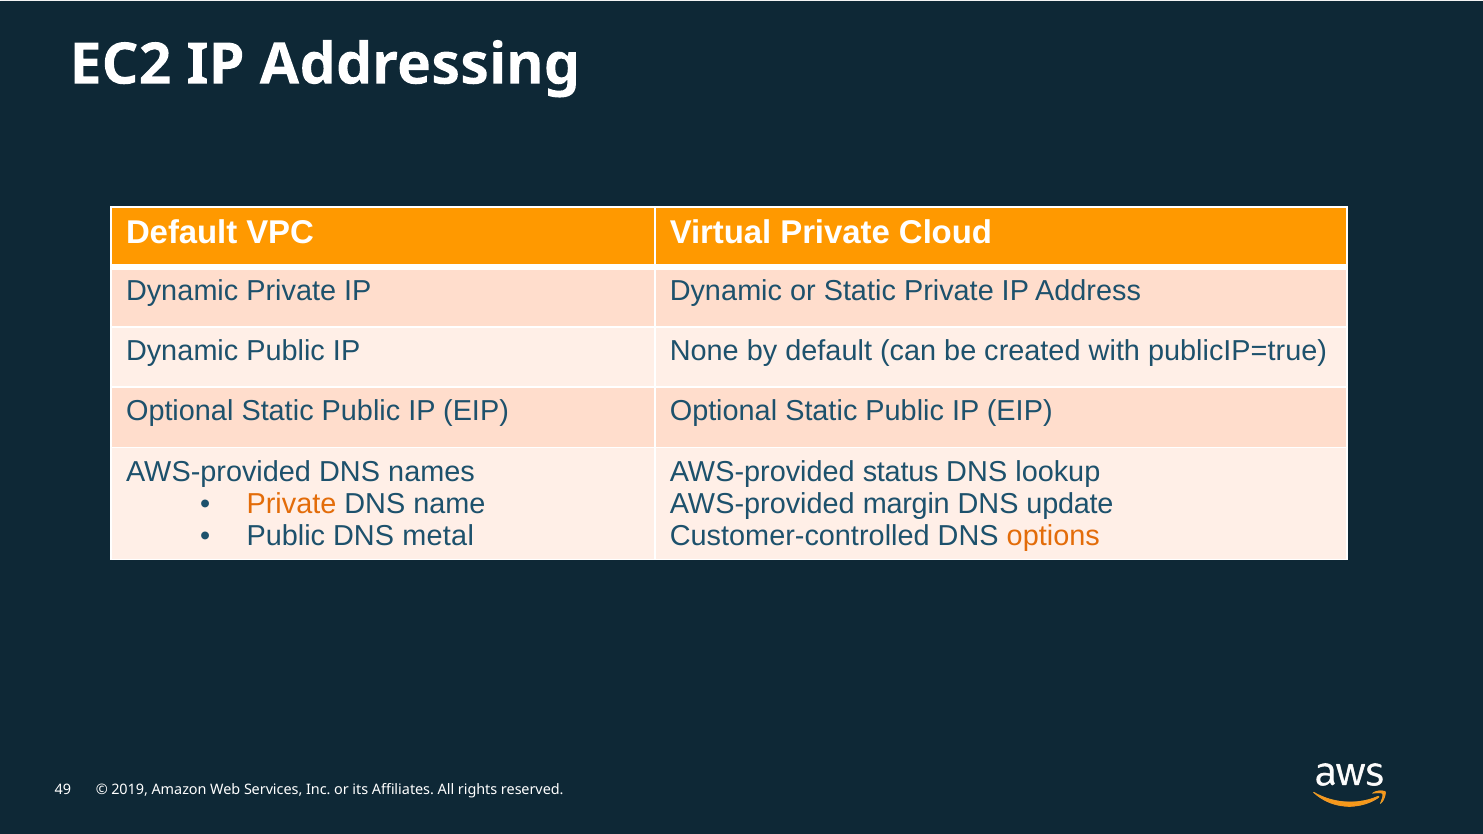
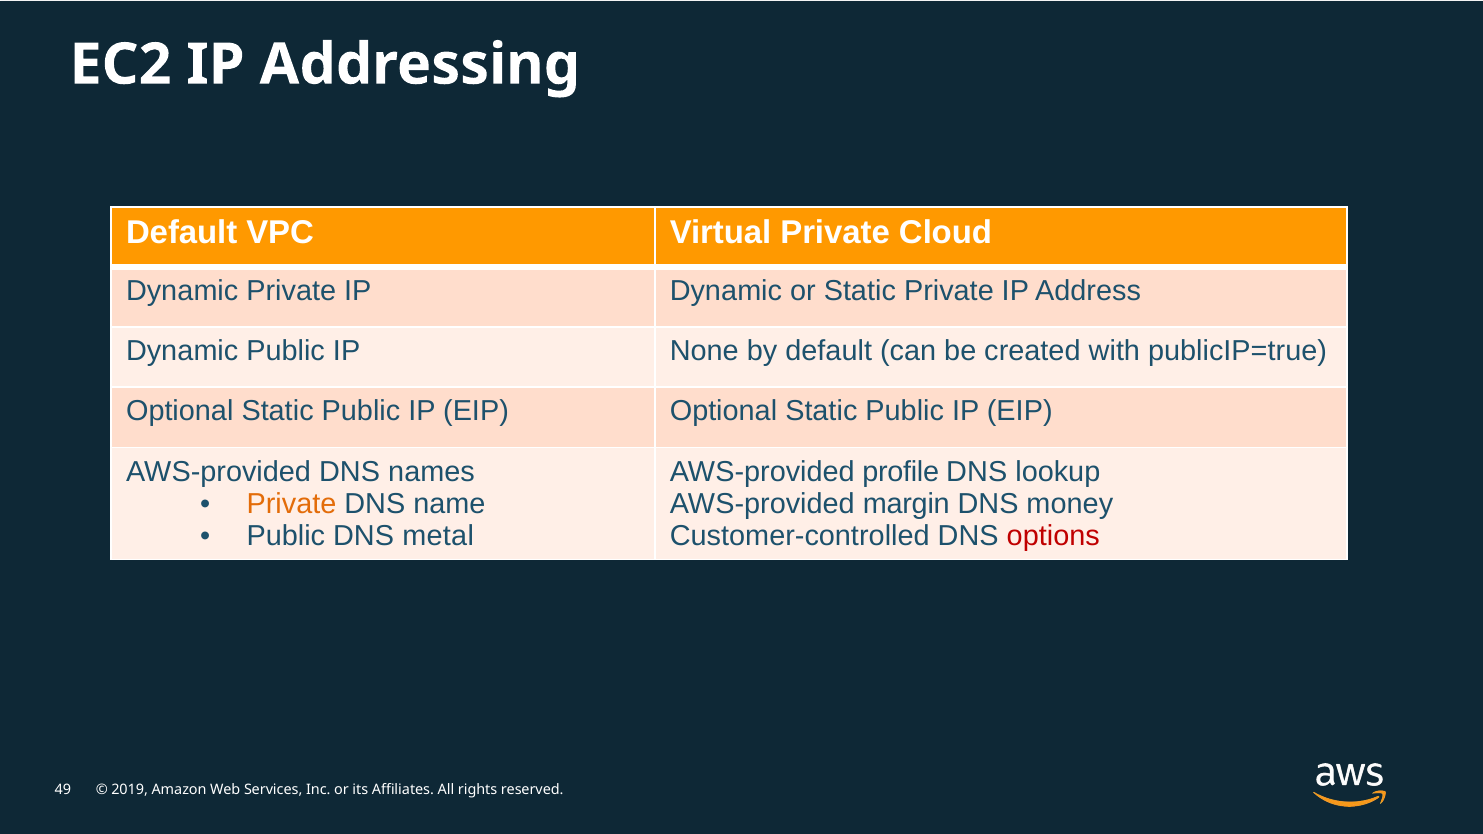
status: status -> profile
update: update -> money
options colour: orange -> red
